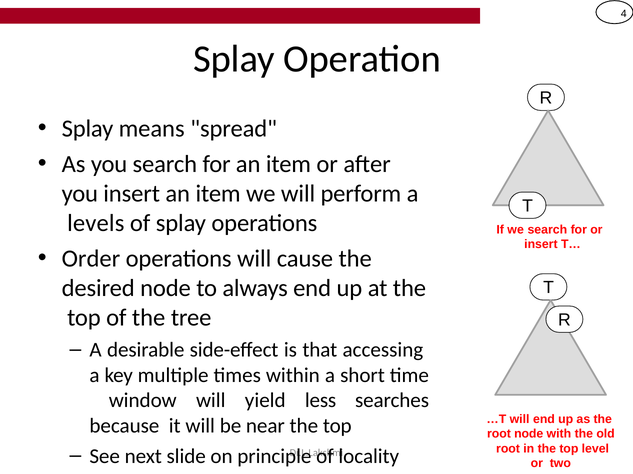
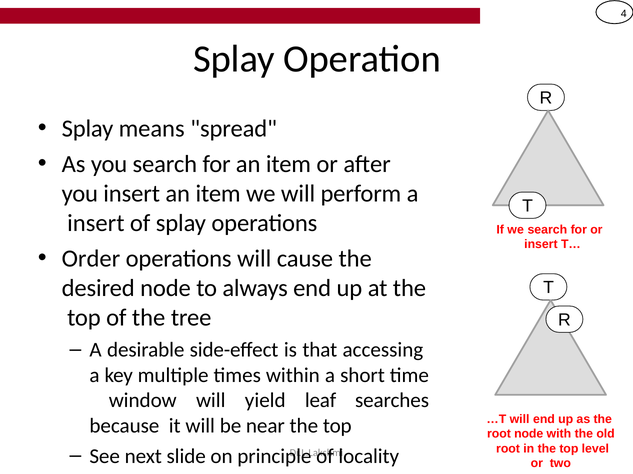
levels at (96, 223): levels -> insert
less: less -> leaf
